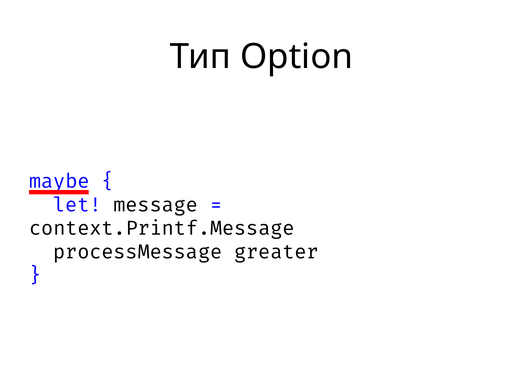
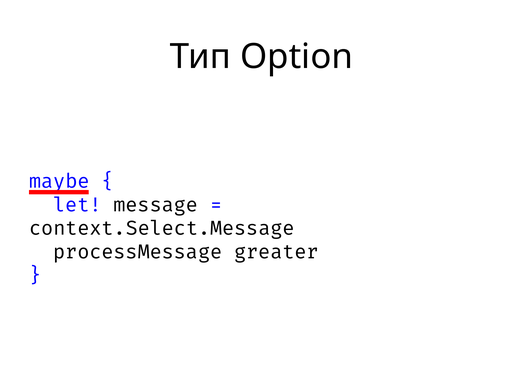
context.Printf.Message: context.Printf.Message -> context.Select.Message
